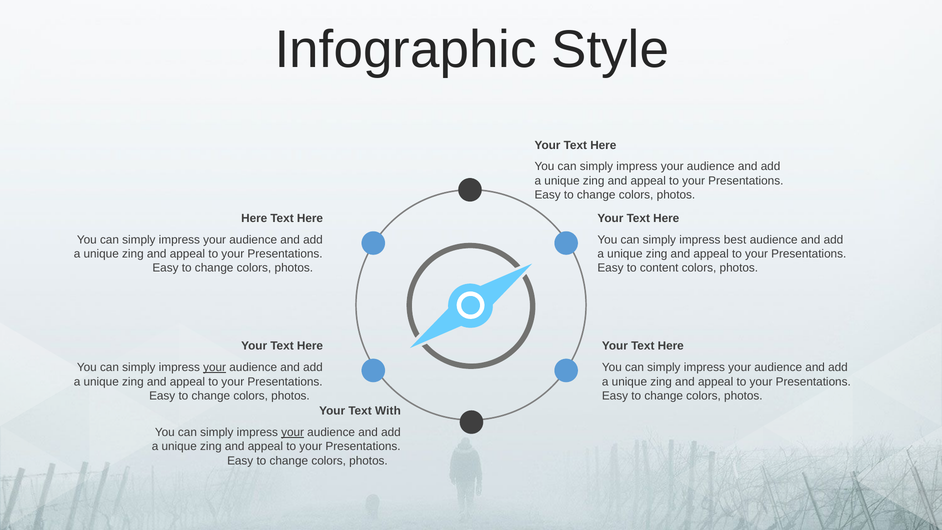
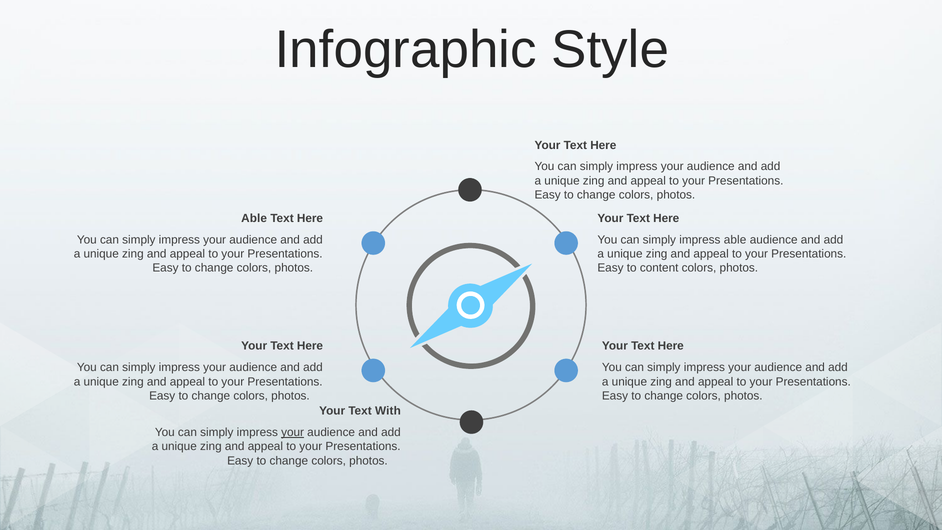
Here at (254, 218): Here -> Able
impress best: best -> able
your at (215, 367) underline: present -> none
